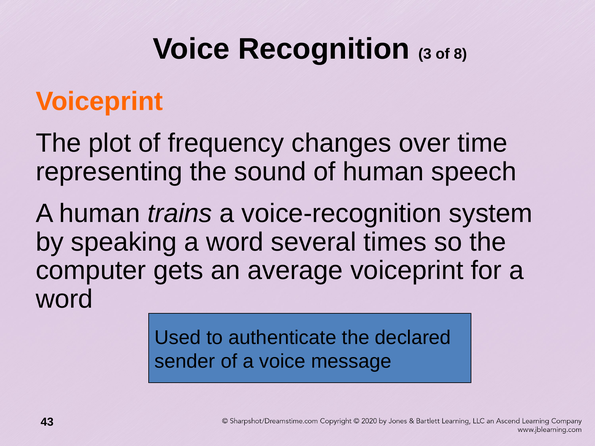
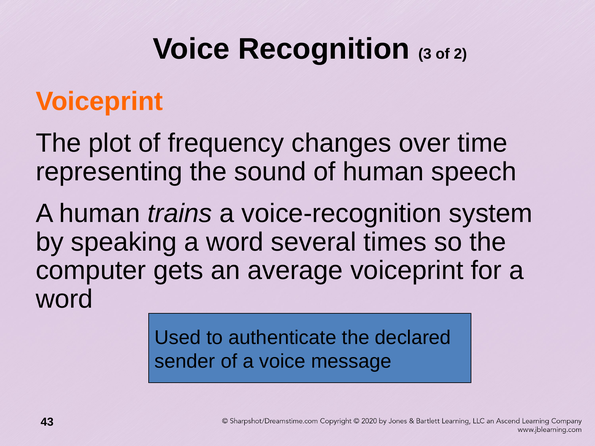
8: 8 -> 2
